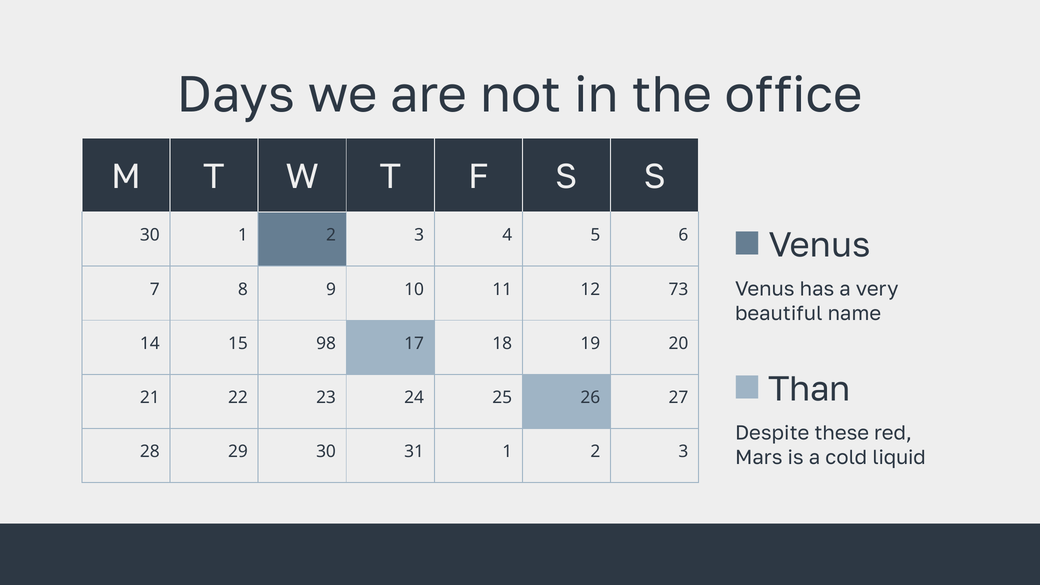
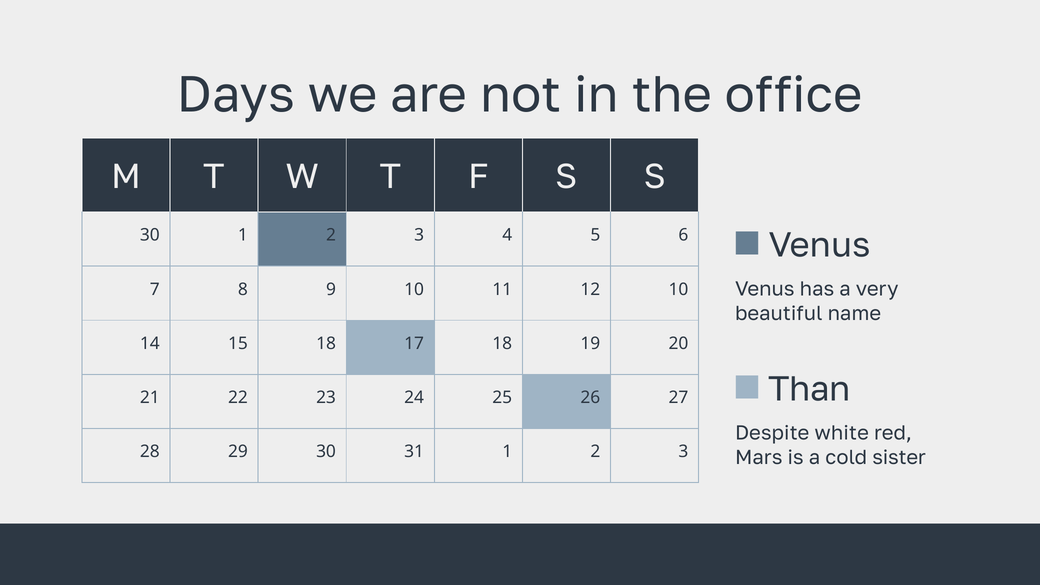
12 73: 73 -> 10
15 98: 98 -> 18
these: these -> white
liquid: liquid -> sister
